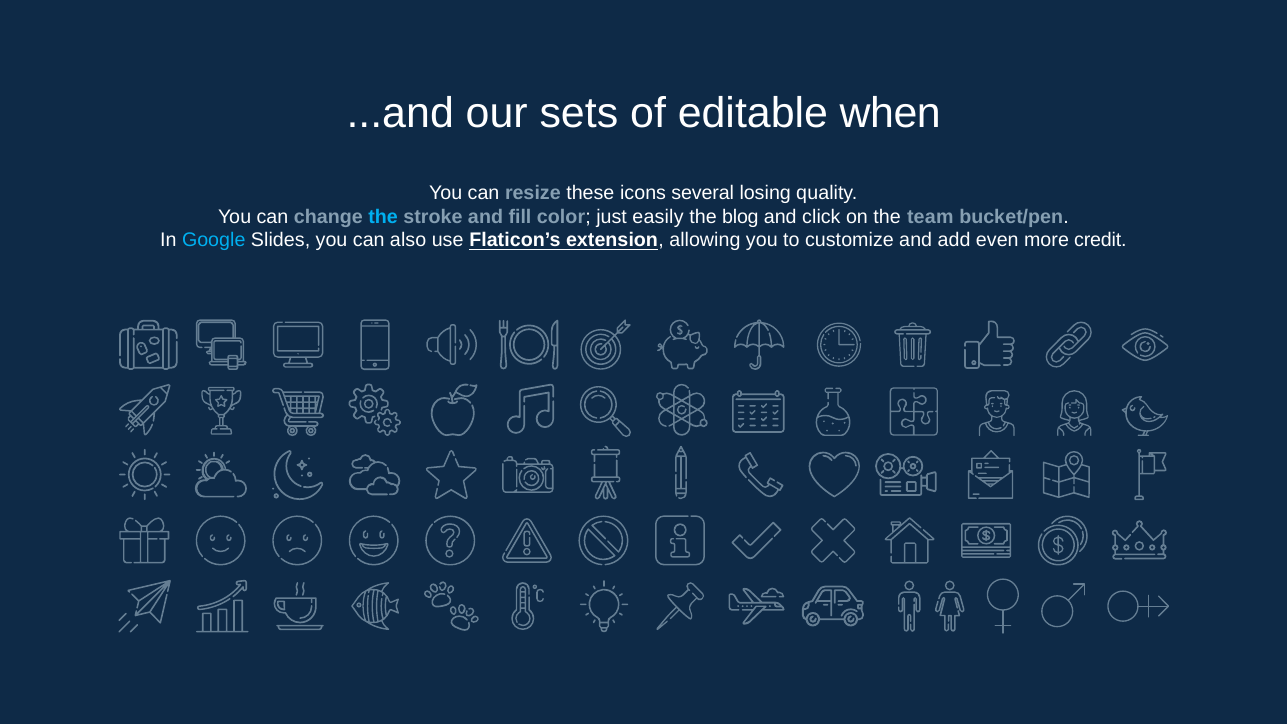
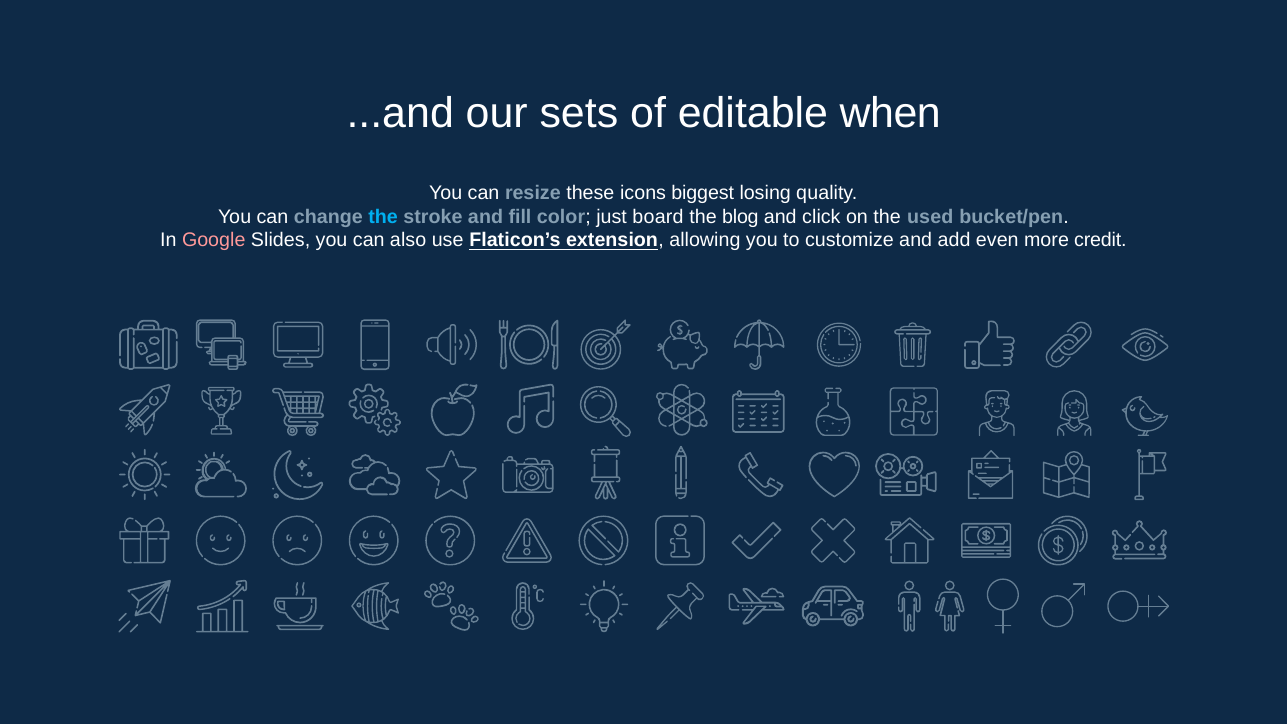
several: several -> biggest
easily: easily -> board
team: team -> used
Google colour: light blue -> pink
